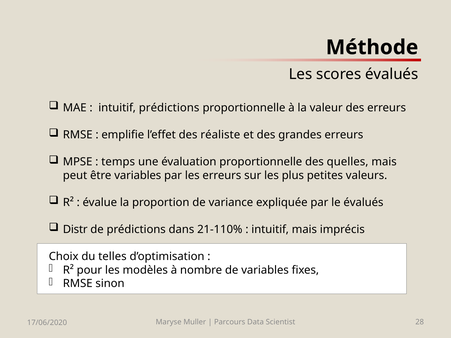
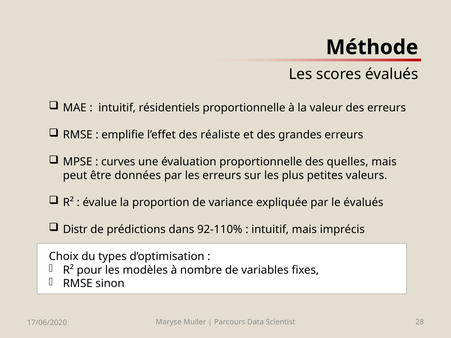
intuitif prédictions: prédictions -> résidentiels
temps: temps -> curves
être variables: variables -> données
21-110%: 21-110% -> 92-110%
telles: telles -> types
